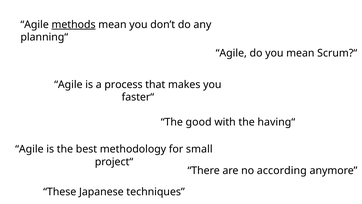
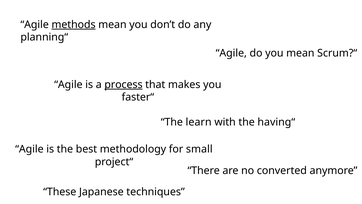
process underline: none -> present
good: good -> learn
according: according -> converted
